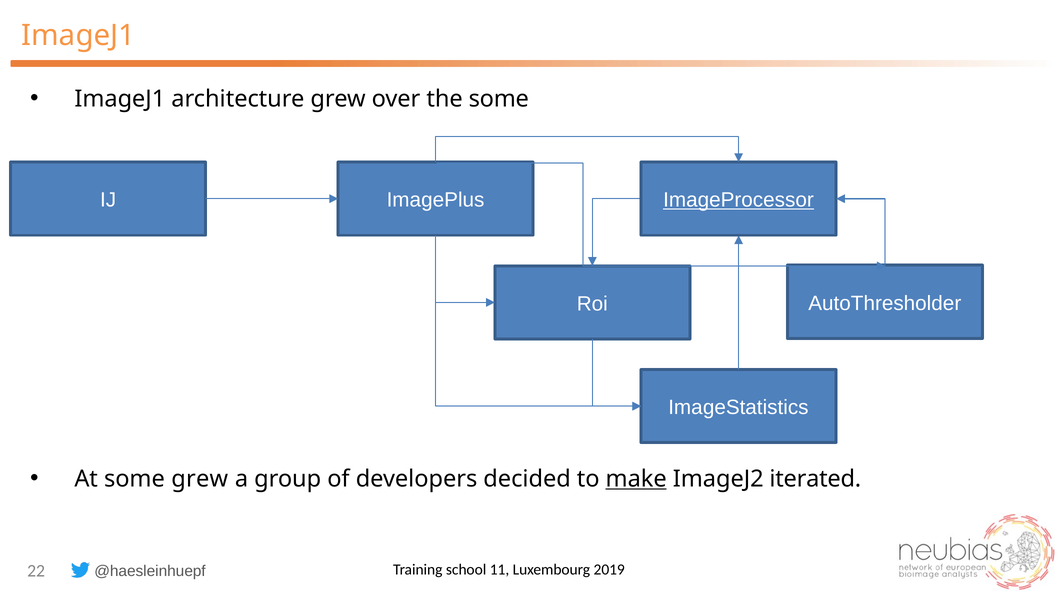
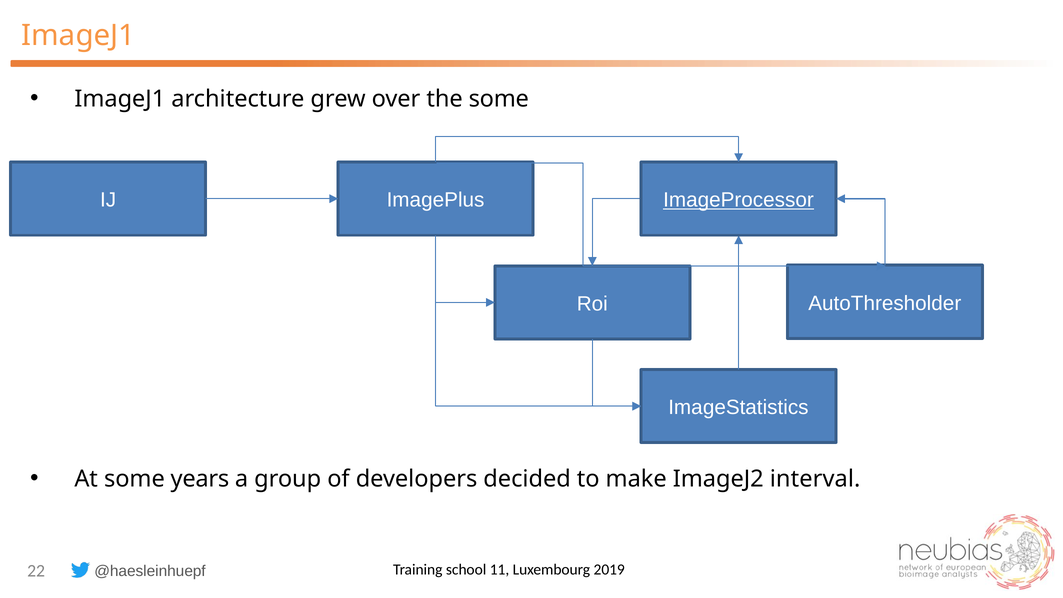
some grew: grew -> years
make underline: present -> none
iterated: iterated -> interval
